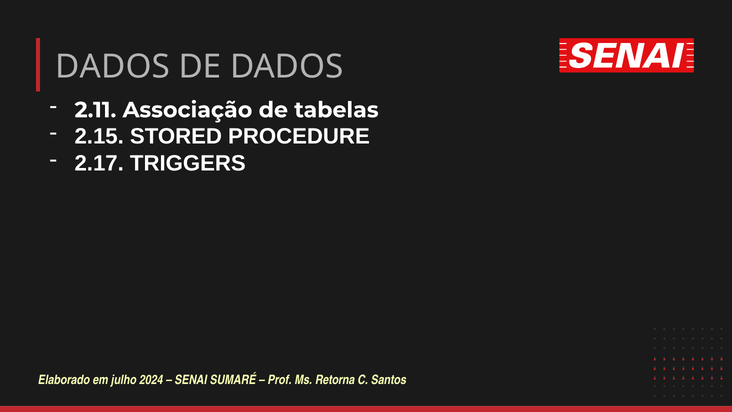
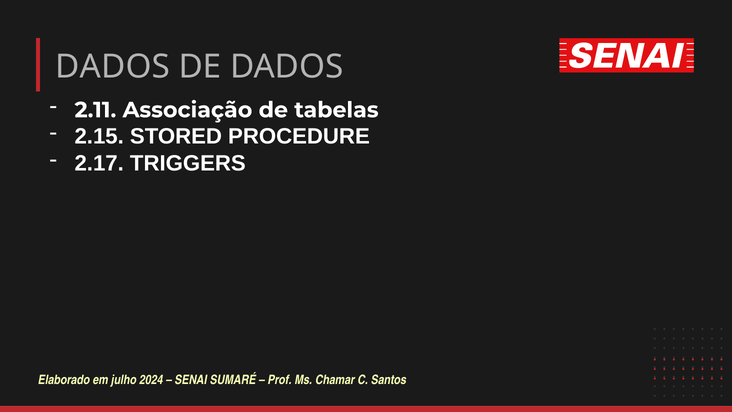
Retorna: Retorna -> Chamar
